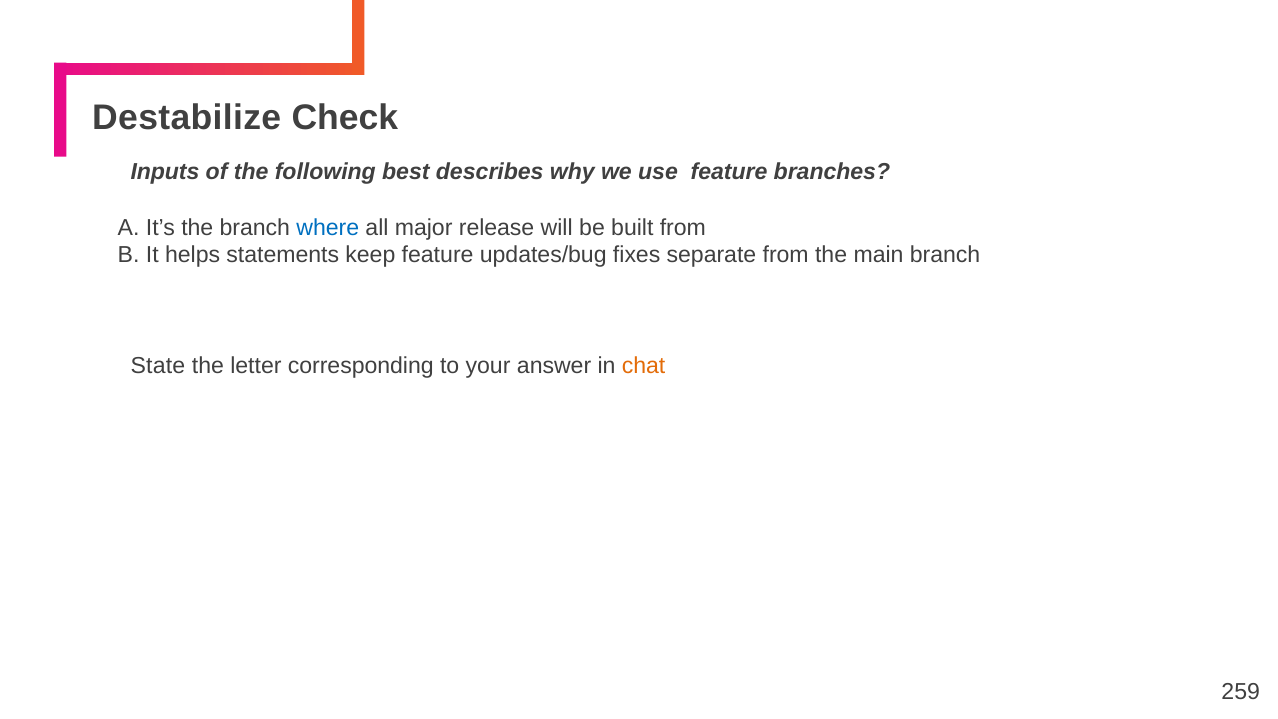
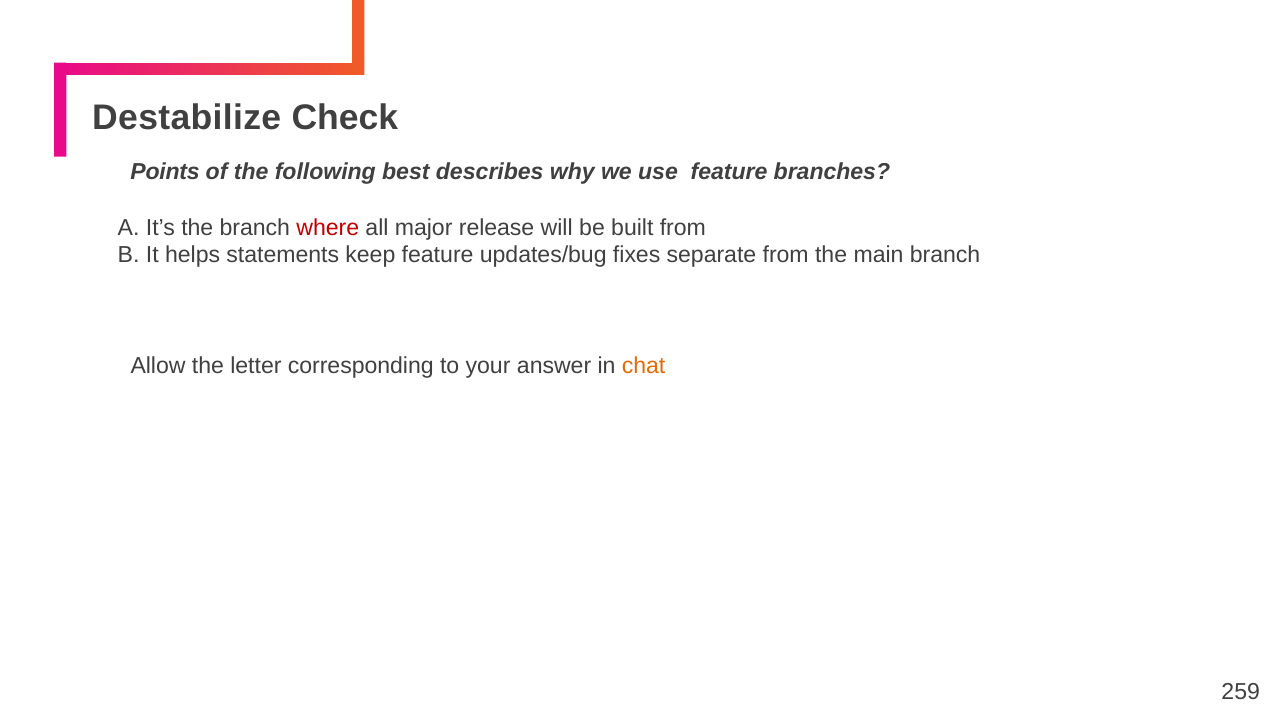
Inputs: Inputs -> Points
where colour: blue -> red
State: State -> Allow
